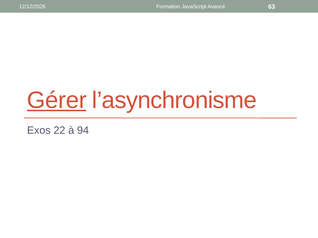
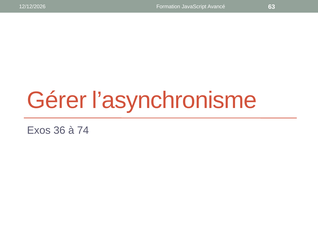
Gérer underline: present -> none
22: 22 -> 36
94: 94 -> 74
